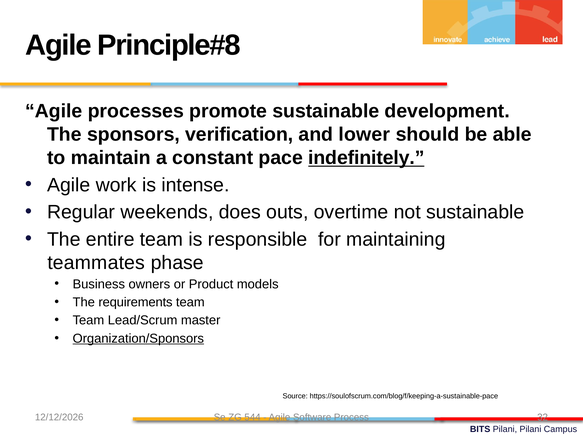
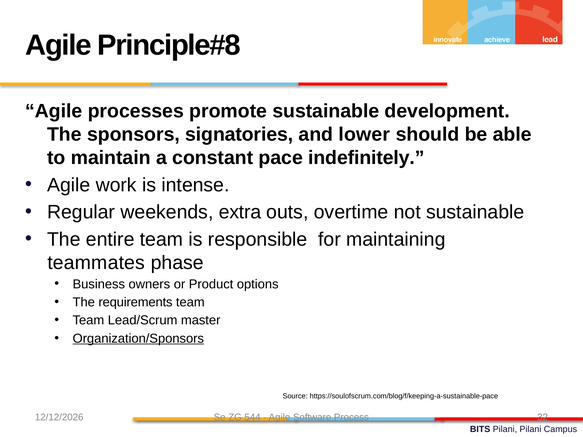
verification: verification -> signatories
indefinitely underline: present -> none
does: does -> extra
models: models -> options
